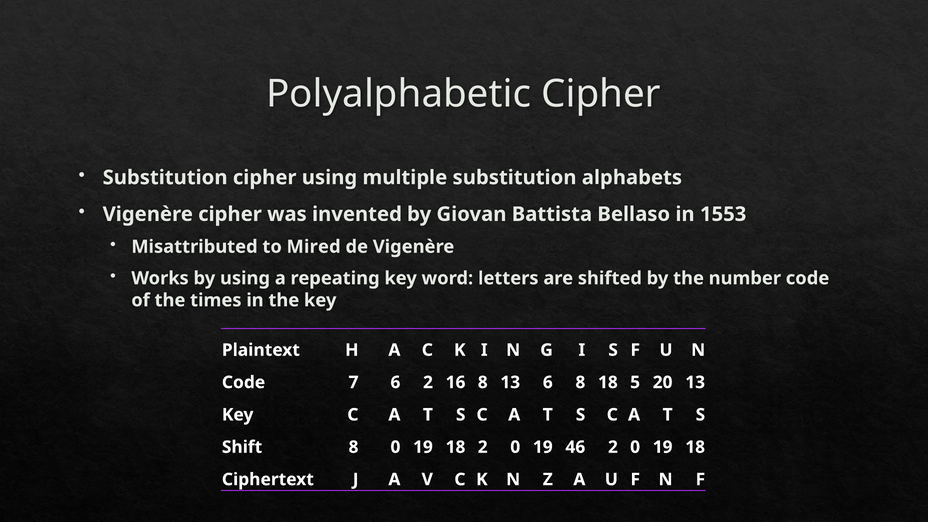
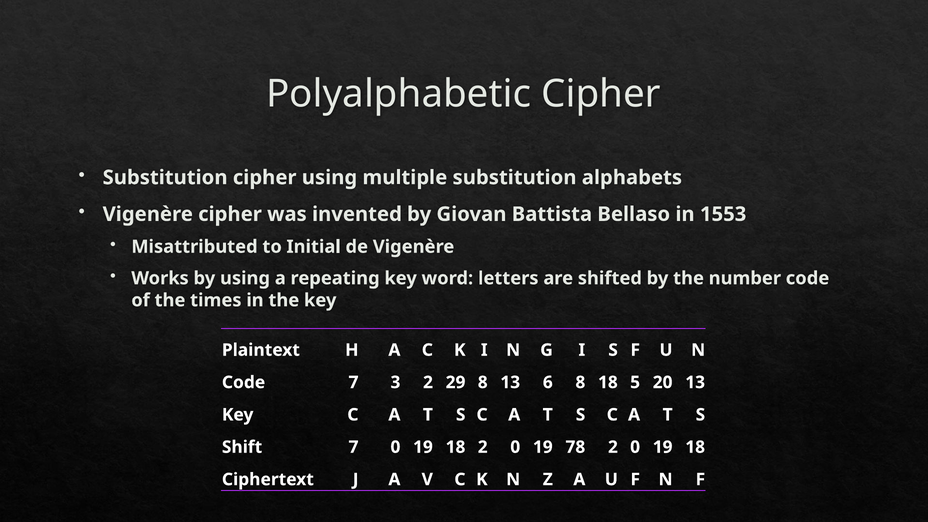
Mired: Mired -> Initial
7 6: 6 -> 3
16: 16 -> 29
Shift 8: 8 -> 7
46: 46 -> 78
